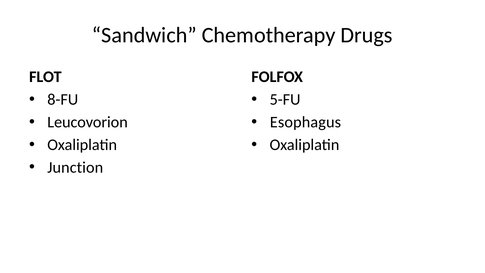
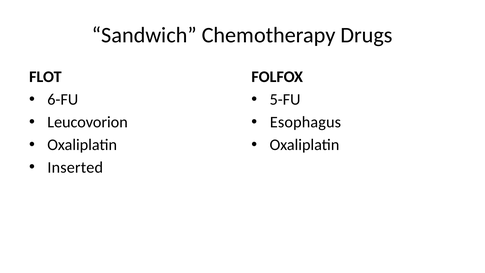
8-FU: 8-FU -> 6-FU
Junction: Junction -> Inserted
